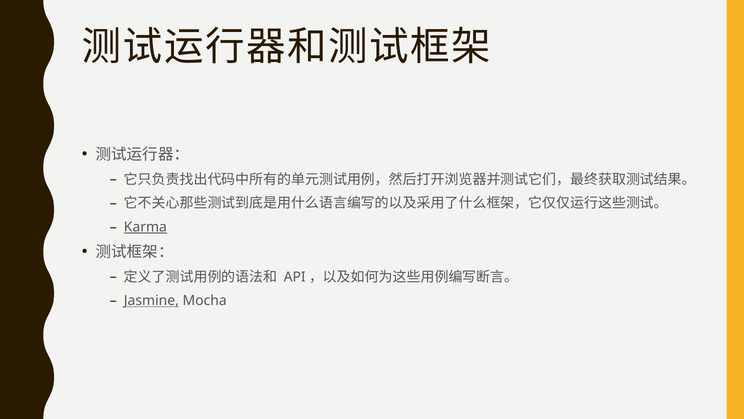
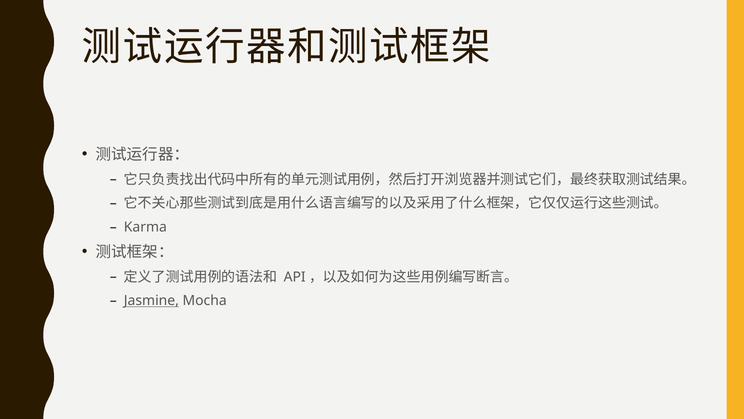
Karma underline: present -> none
